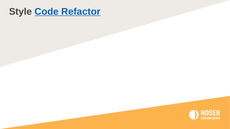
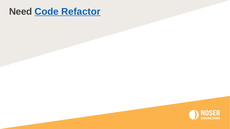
Style: Style -> Need
